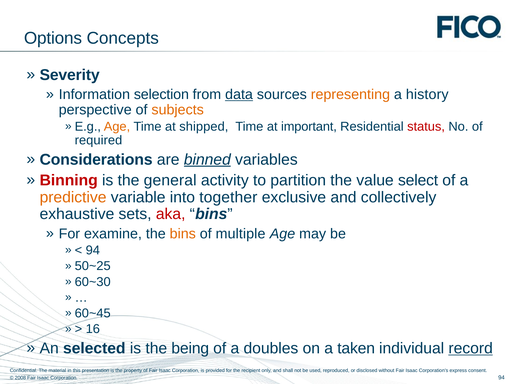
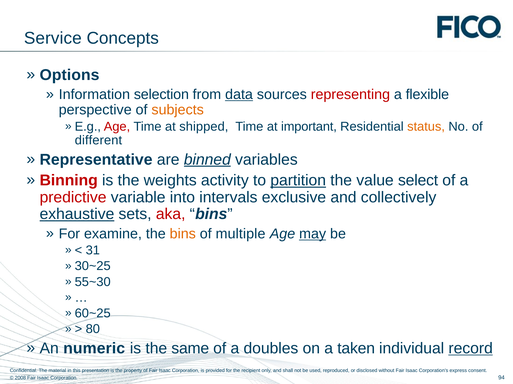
Options: Options -> Service
Severity: Severity -> Options
representing colour: orange -> red
history: history -> flexible
Age at (117, 127) colour: orange -> red
status colour: red -> orange
required: required -> different
Considerations: Considerations -> Representative
general: general -> weights
partition underline: none -> present
predictive colour: orange -> red
together: together -> intervals
exhaustive underline: none -> present
may underline: none -> present
94 at (93, 251): 94 -> 31
50~25: 50~25 -> 30~25
60~30: 60~30 -> 55~30
60~45: 60~45 -> 60~25
16: 16 -> 80
selected: selected -> numeric
being: being -> same
